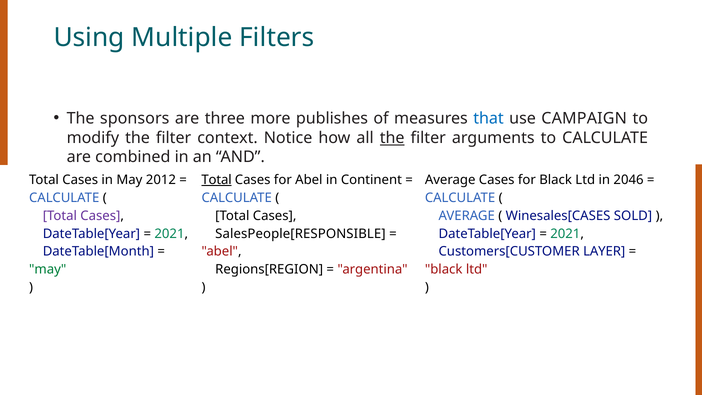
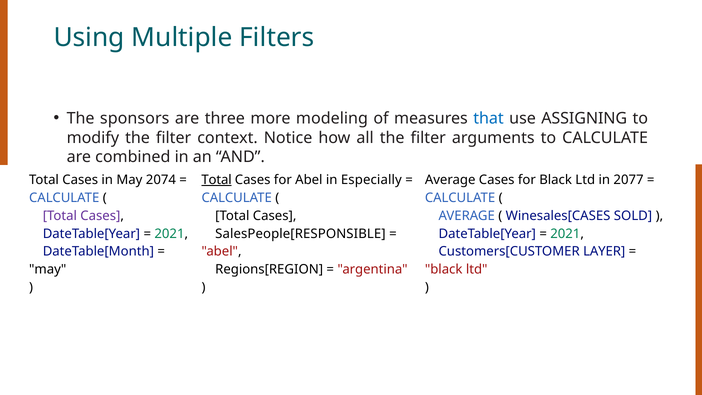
publishes: publishes -> modeling
CAMPAIGN: CAMPAIGN -> ASSIGNING
the at (392, 138) underline: present -> none
2012: 2012 -> 2074
Continent: Continent -> Especially
2046: 2046 -> 2077
may at (48, 269) colour: green -> black
